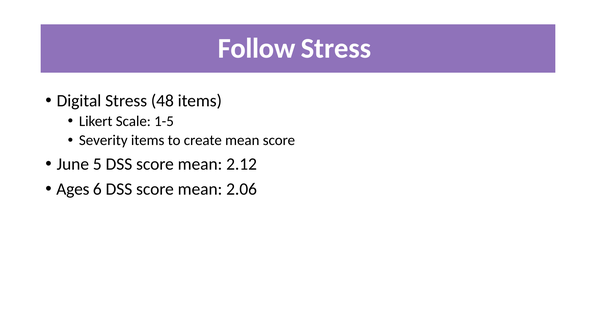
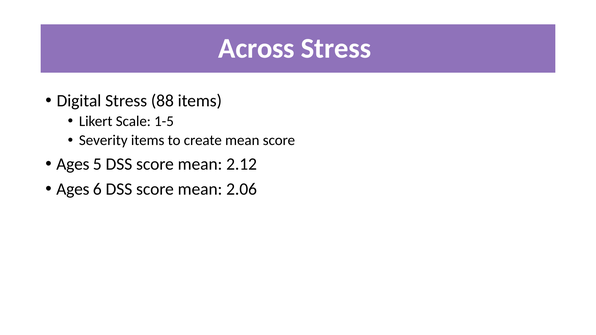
Follow: Follow -> Across
48: 48 -> 88
June at (73, 164): June -> Ages
